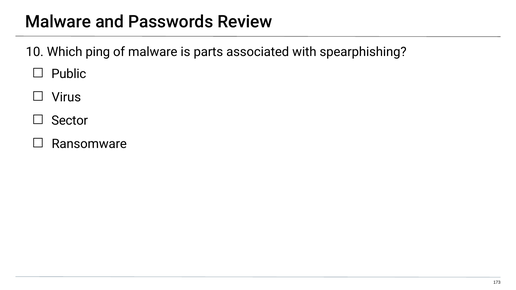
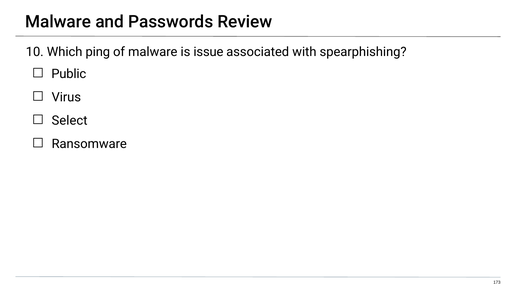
parts: parts -> issue
Sector: Sector -> Select
